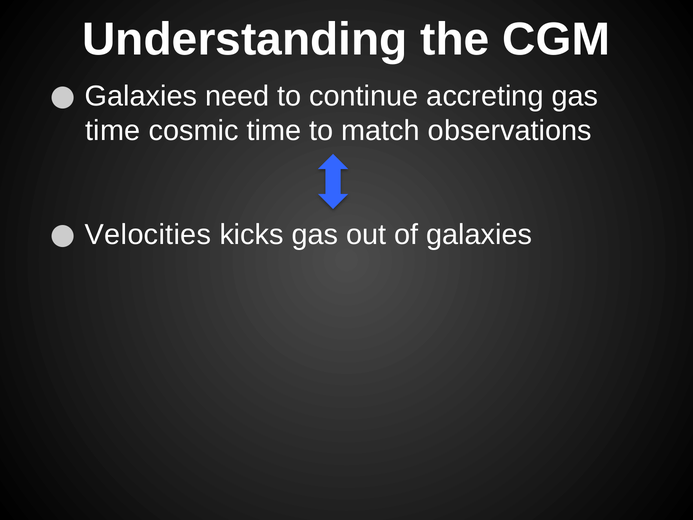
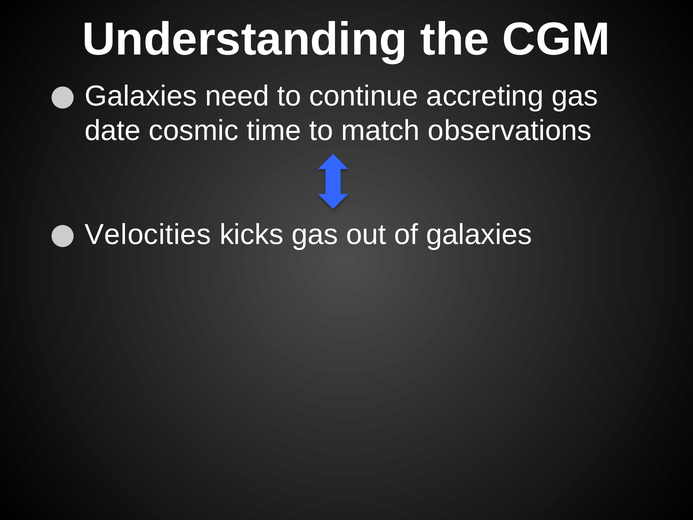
time at (113, 131): time -> date
